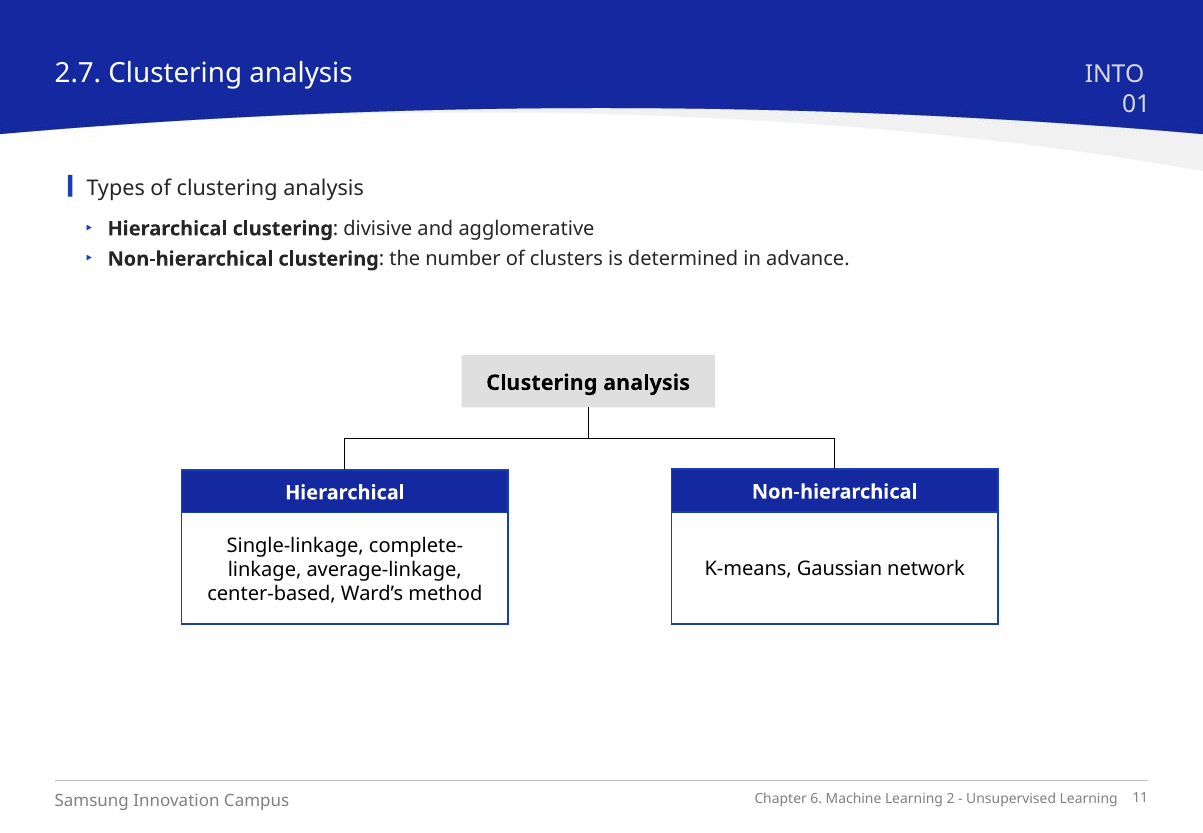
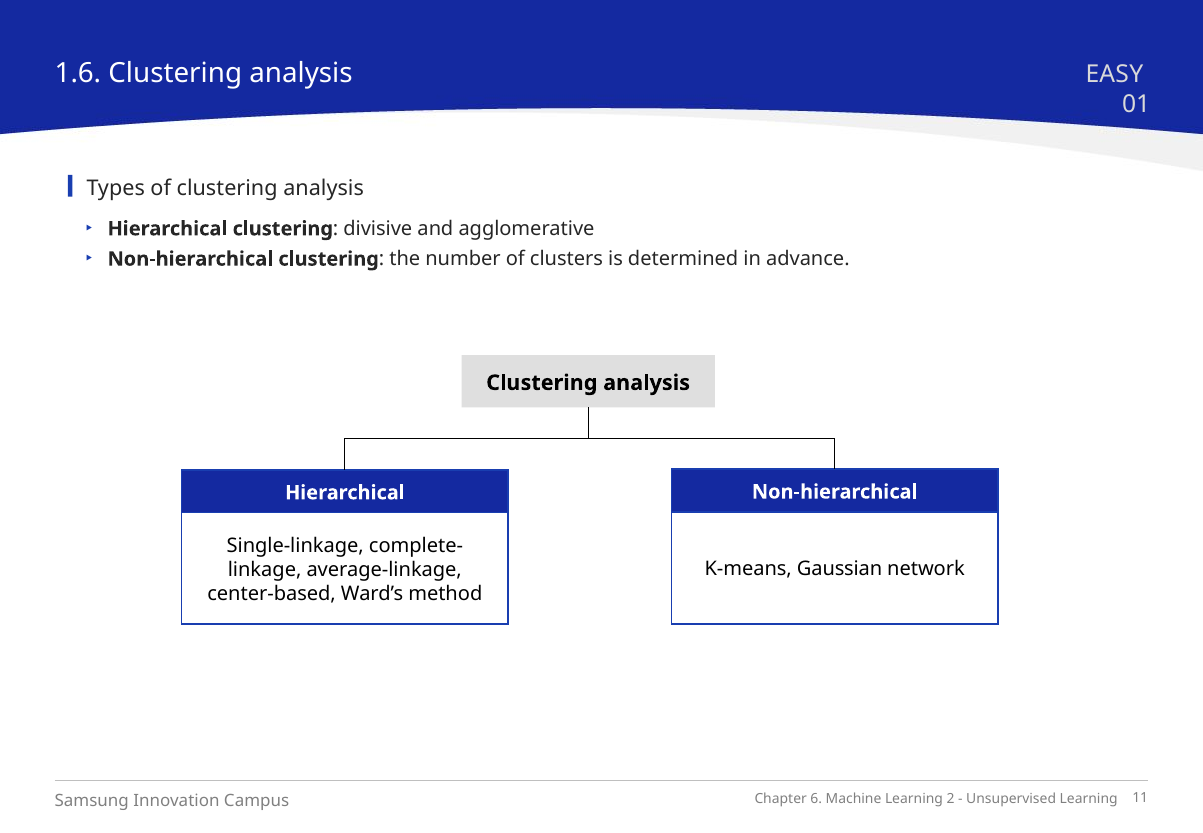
2.7: 2.7 -> 1.6
INTO: INTO -> EASY
